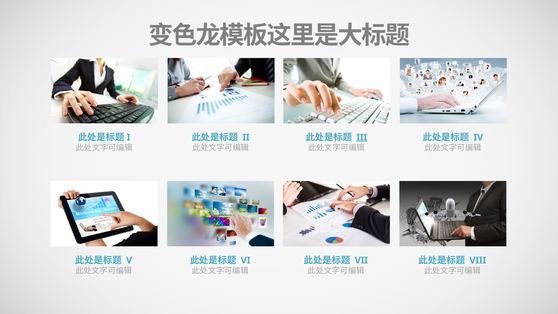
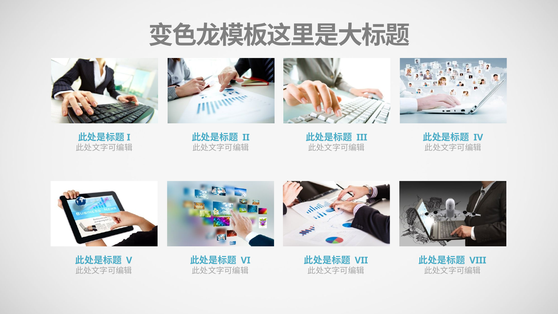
III underline: present -> none
